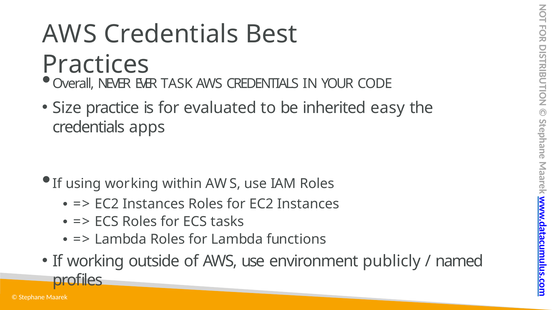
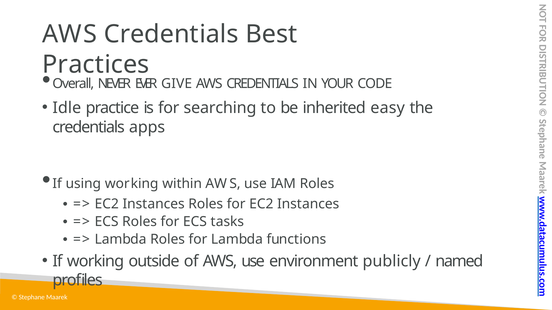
TASK: TASK -> GIVE
Size: Size -> Idle
evaluated: evaluated -> searching
